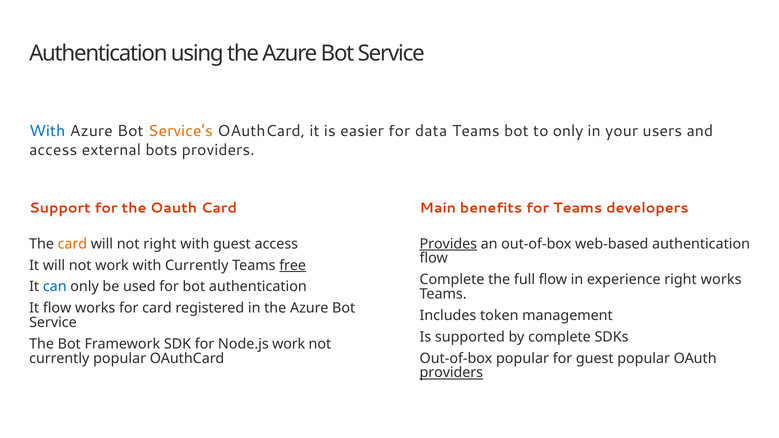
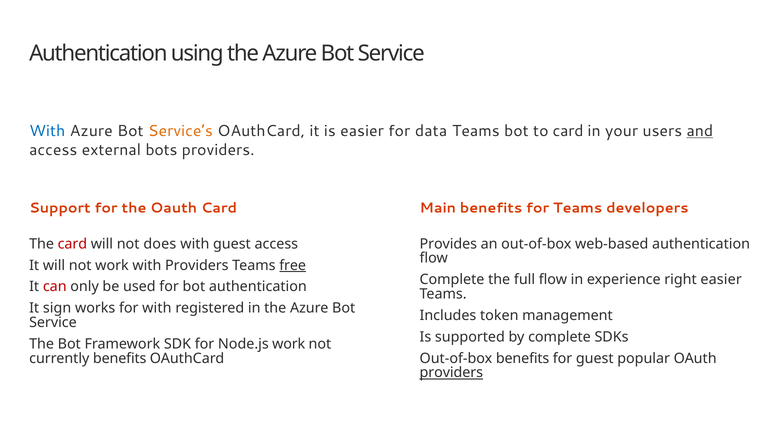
to only: only -> card
and underline: none -> present
card at (72, 244) colour: orange -> red
not right: right -> does
Provides underline: present -> none
with Currently: Currently -> Providers
right works: works -> easier
can colour: blue -> red
It flow: flow -> sign
for card: card -> with
currently popular: popular -> benefits
Out-of-box popular: popular -> benefits
